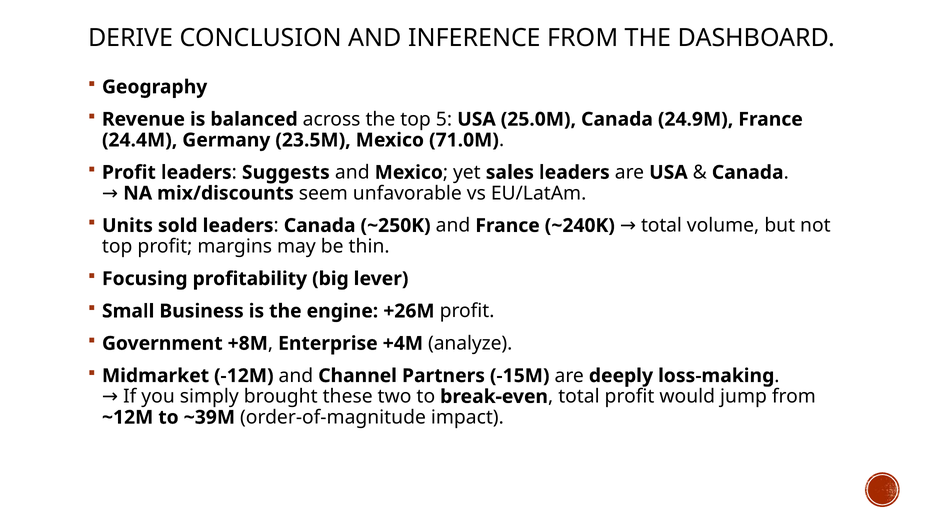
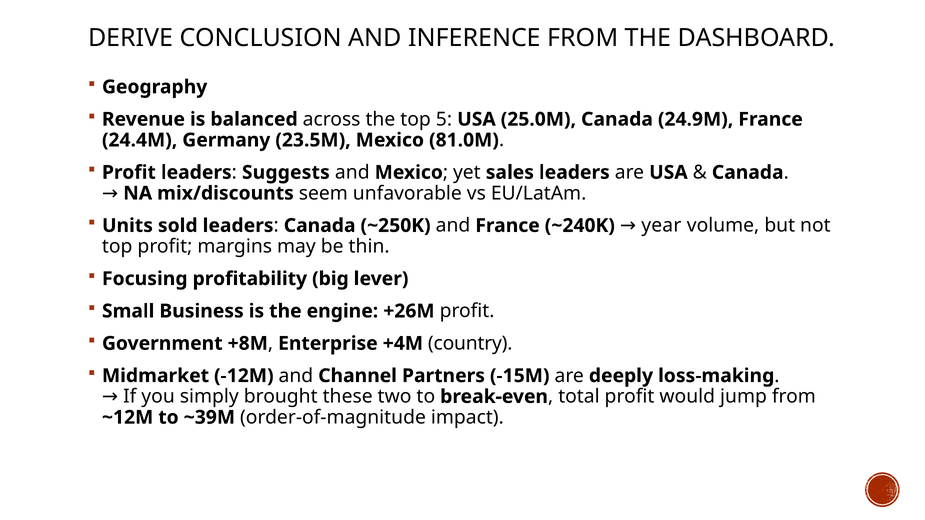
71.0M: 71.0M -> 81.0M
~240K total: total -> year
analyze: analyze -> country
